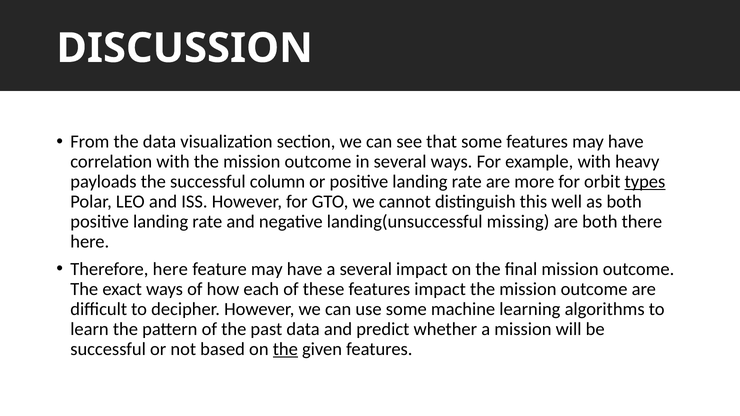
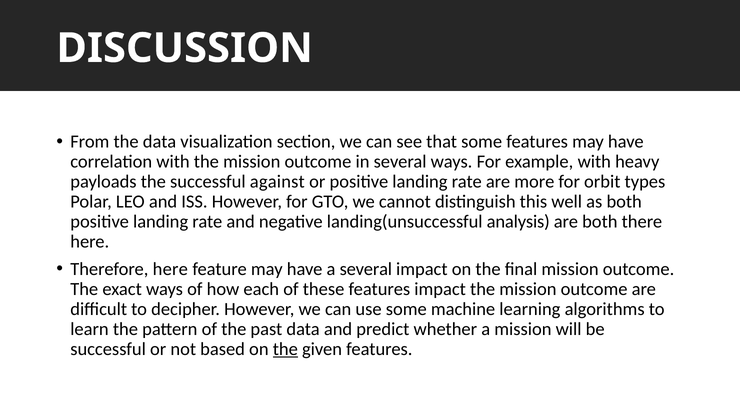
column: column -> against
types underline: present -> none
missing: missing -> analysis
